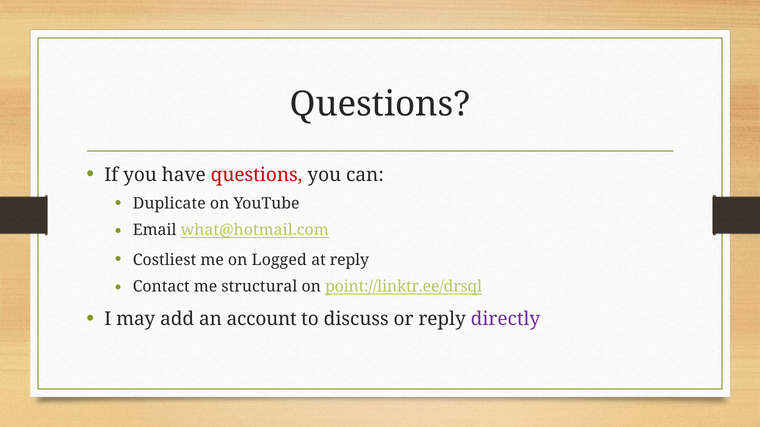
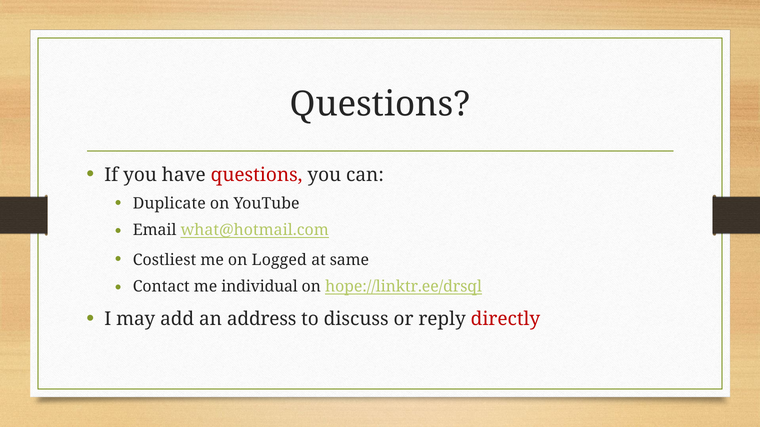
at reply: reply -> same
structural: structural -> individual
point://linktr.ee/drsql: point://linktr.ee/drsql -> hope://linktr.ee/drsql
account: account -> address
directly colour: purple -> red
